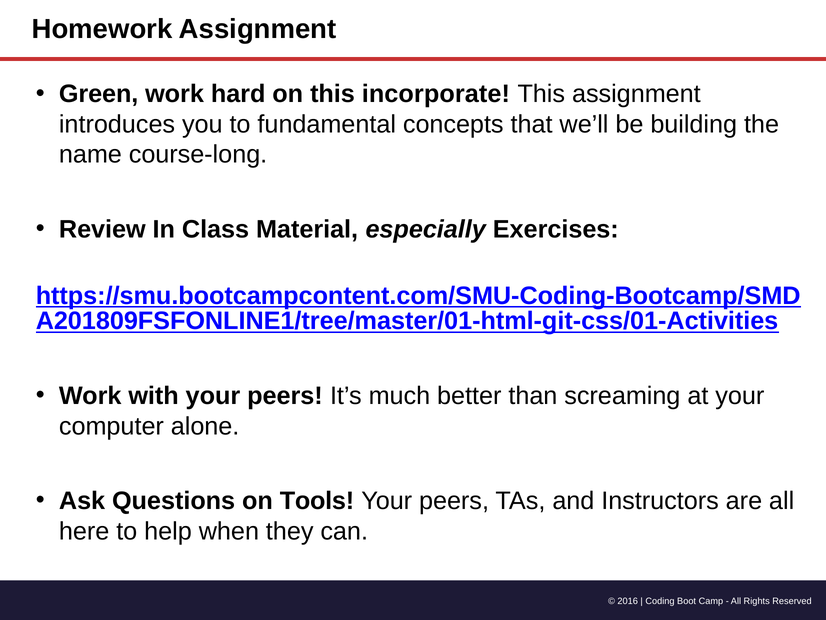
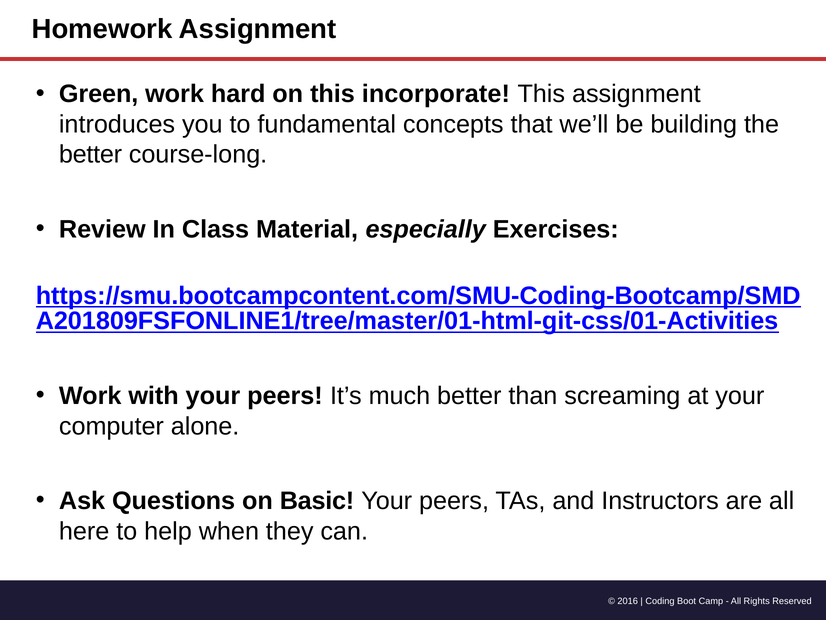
name at (90, 155): name -> better
Tools: Tools -> Basic
